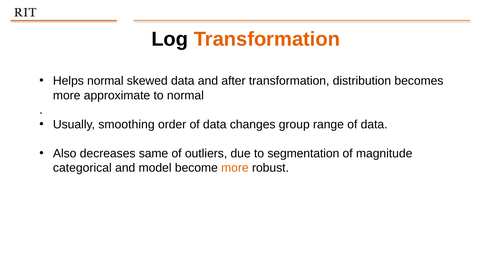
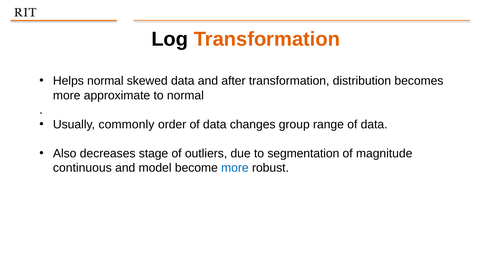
smoothing: smoothing -> commonly
same: same -> stage
categorical: categorical -> continuous
more at (235, 168) colour: orange -> blue
